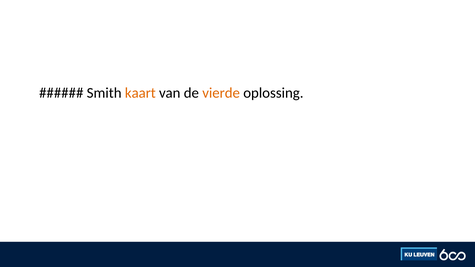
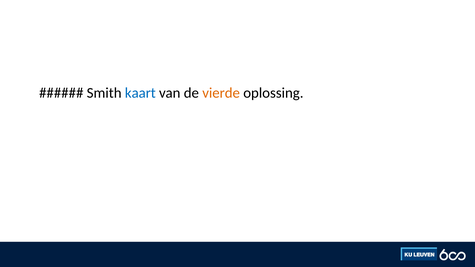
kaart colour: orange -> blue
